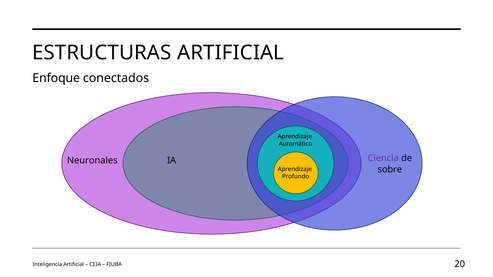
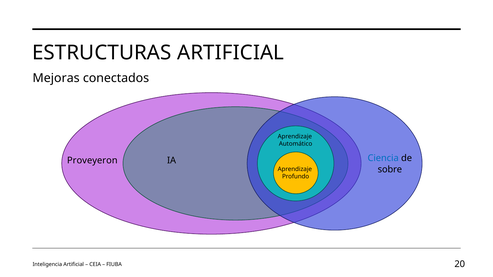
Enfoque: Enfoque -> Mejoras
Ciencia colour: purple -> blue
Neuronales: Neuronales -> Proveyeron
